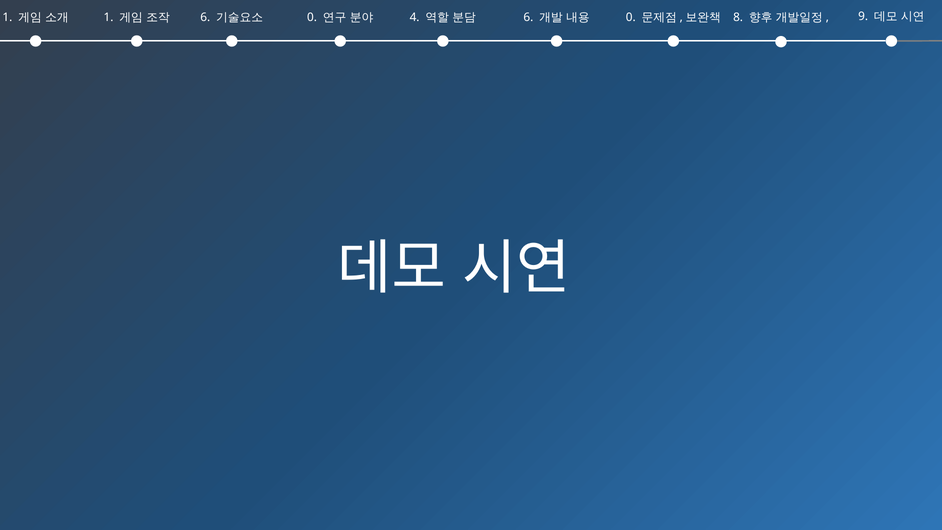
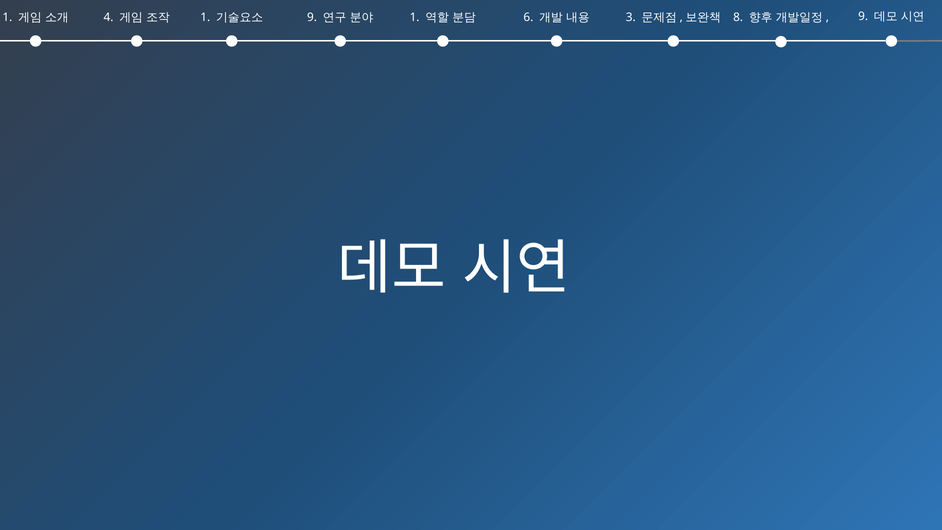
1 at (109, 17): 1 -> 4
6 at (205, 17): 6 -> 1
0 at (312, 17): 0 -> 9
4 at (415, 17): 4 -> 1
0 at (631, 17): 0 -> 3
